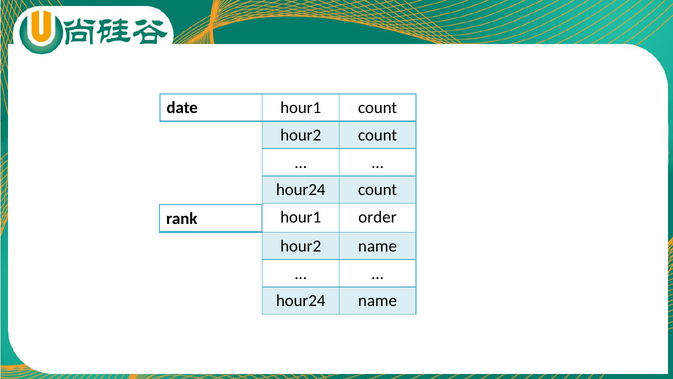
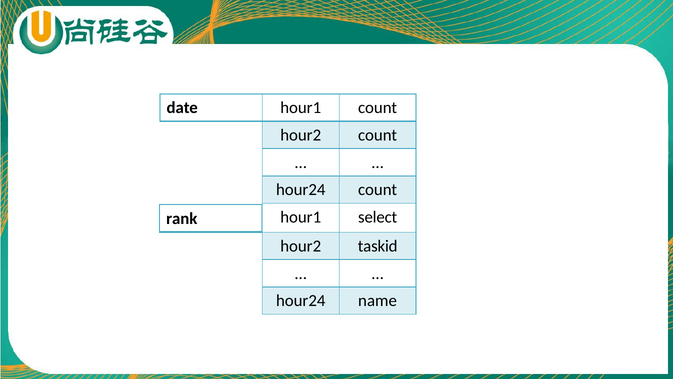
order: order -> select
hour2 name: name -> taskid
